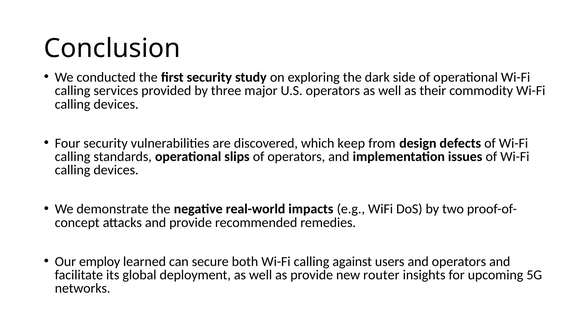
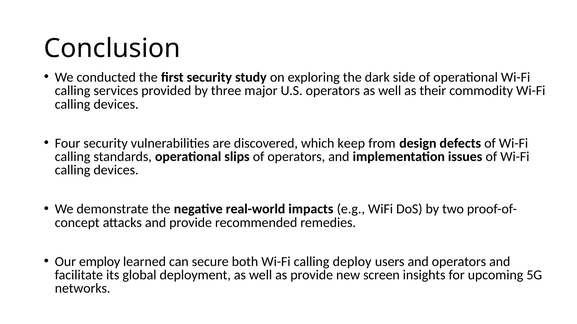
against: against -> deploy
router: router -> screen
